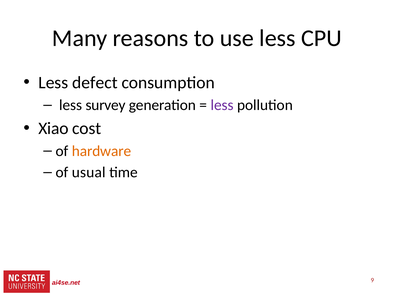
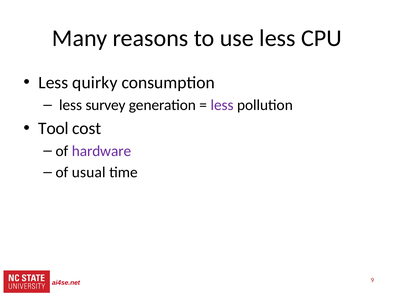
defect: defect -> quirky
Xiao: Xiao -> Tool
hardware colour: orange -> purple
